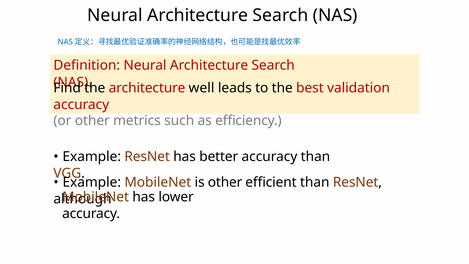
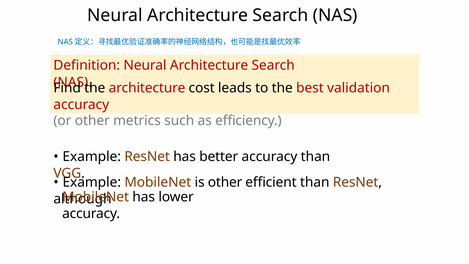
well: well -> cost
